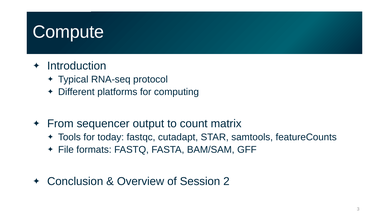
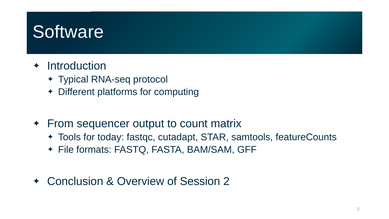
Compute: Compute -> Software
